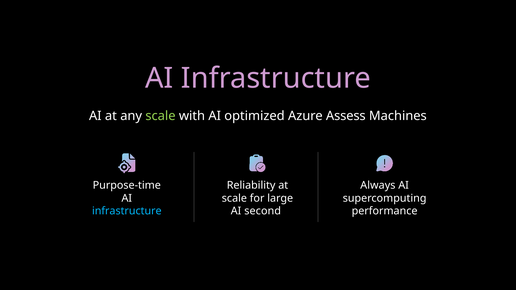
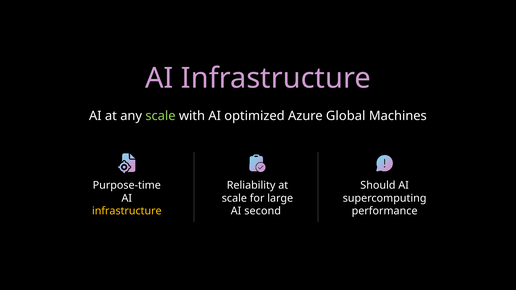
Assess: Assess -> Global
Always: Always -> Should
infrastructure at (127, 211) colour: light blue -> yellow
